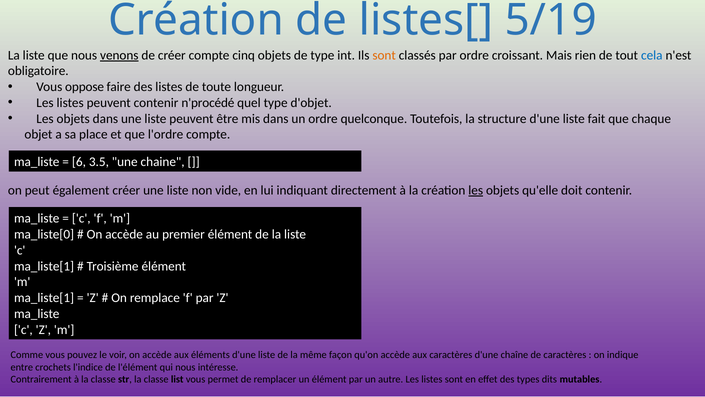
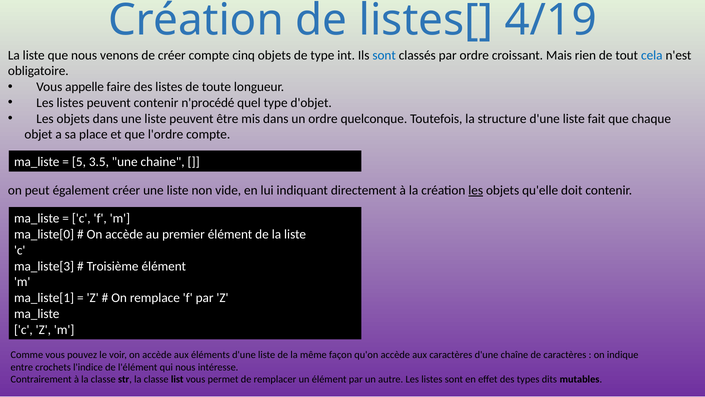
5/19: 5/19 -> 4/19
venons underline: present -> none
sont at (384, 55) colour: orange -> blue
oppose: oppose -> appelle
6: 6 -> 5
ma_liste[1 at (44, 266): ma_liste[1 -> ma_liste[3
